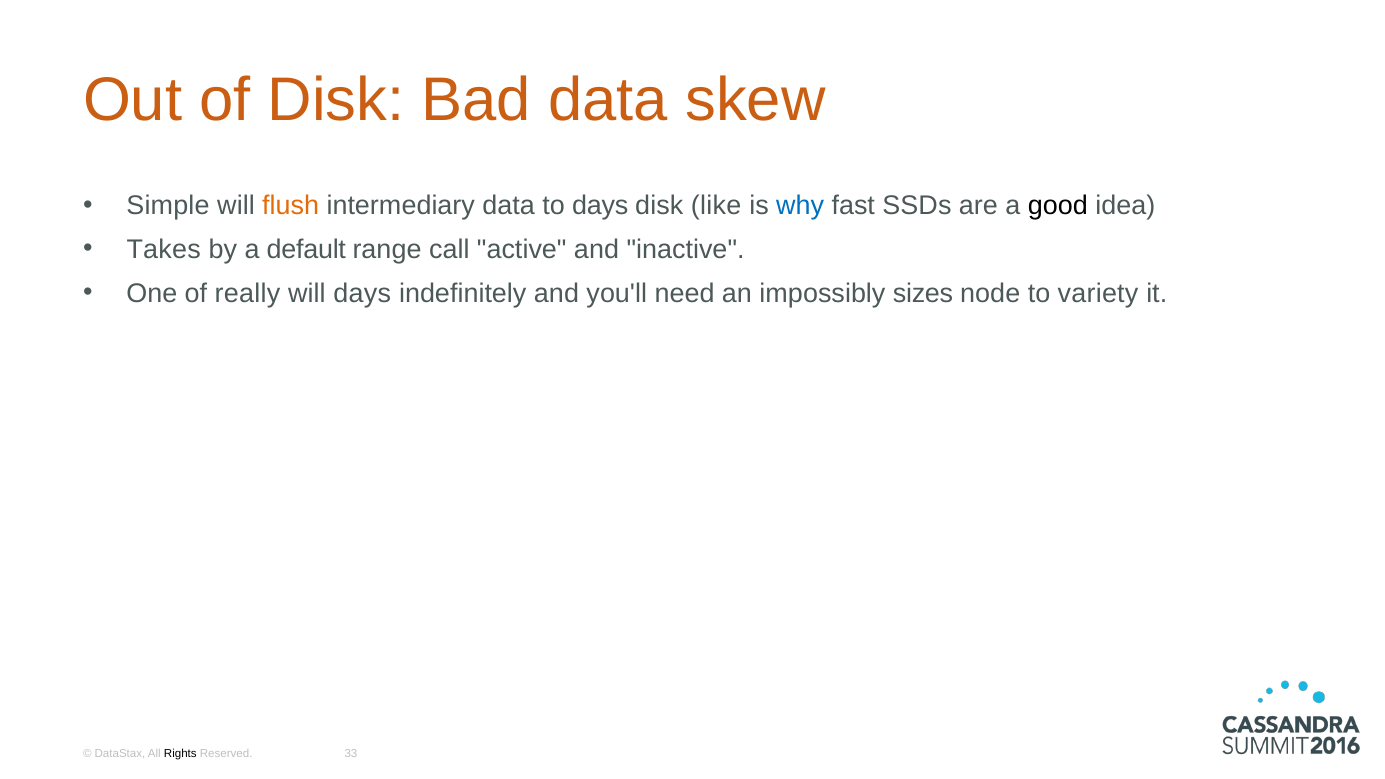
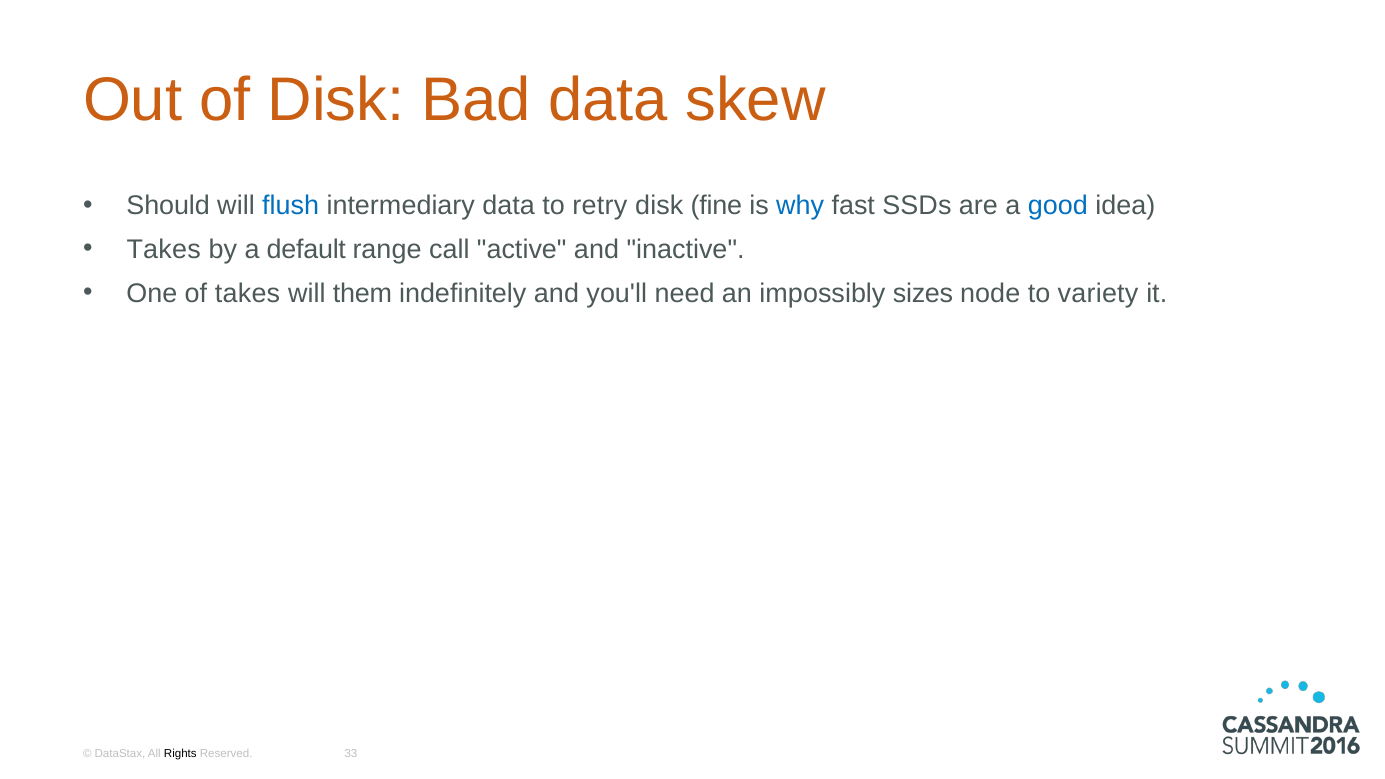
Simple: Simple -> Should
flush colour: orange -> blue
to days: days -> retry
like: like -> fine
good colour: black -> blue
of really: really -> takes
will days: days -> them
